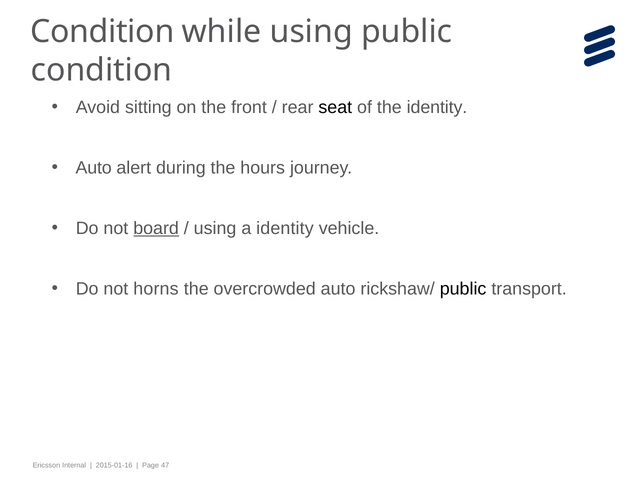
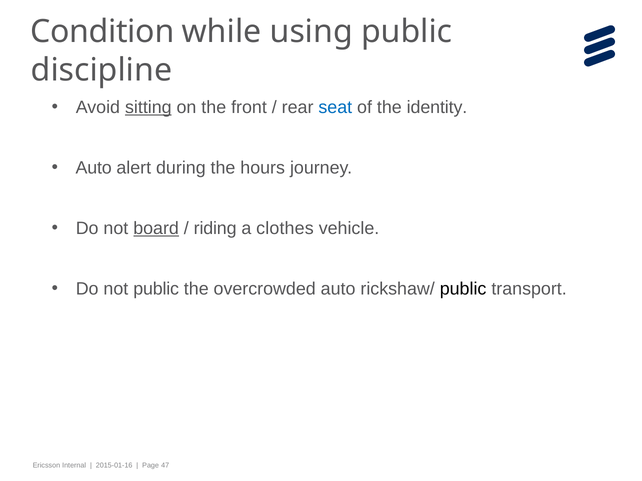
condition at (102, 70): condition -> discipline
sitting underline: none -> present
seat colour: black -> blue
using at (215, 229): using -> riding
a identity: identity -> clothes
not horns: horns -> public
